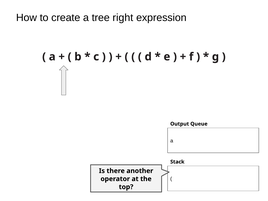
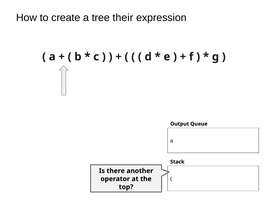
right: right -> their
